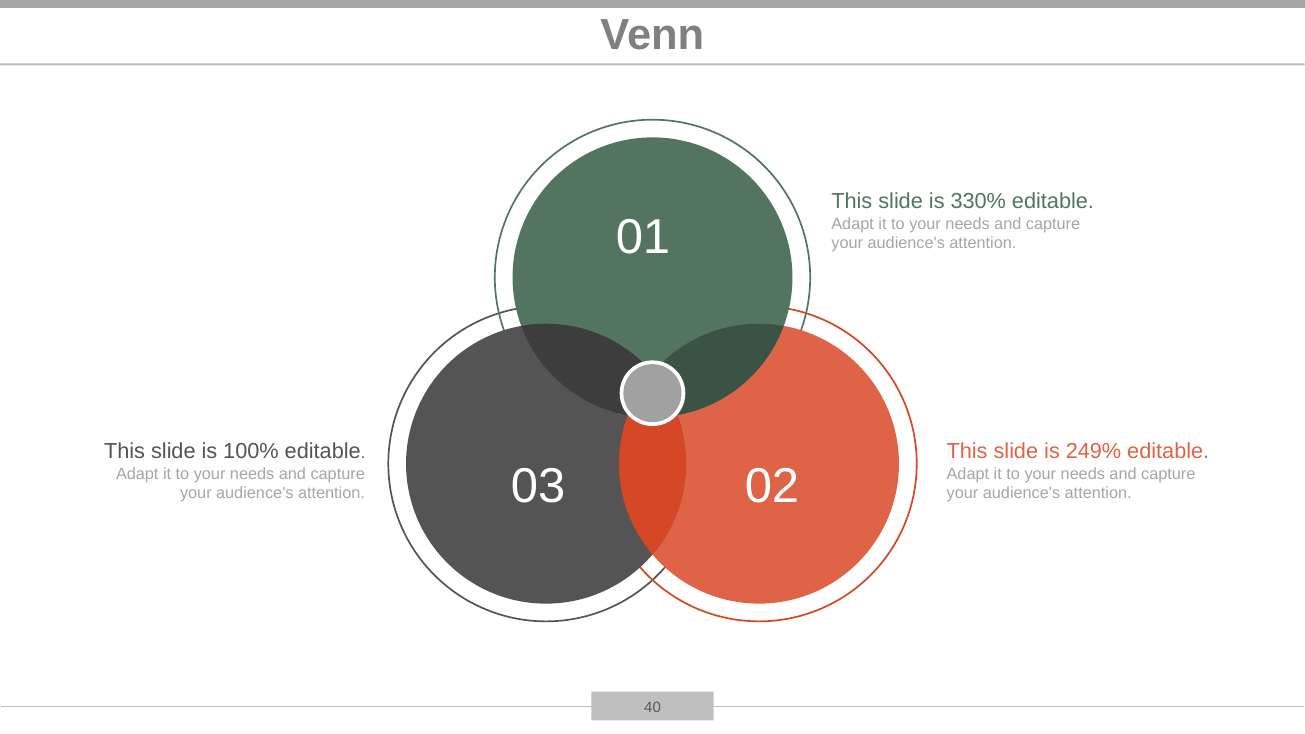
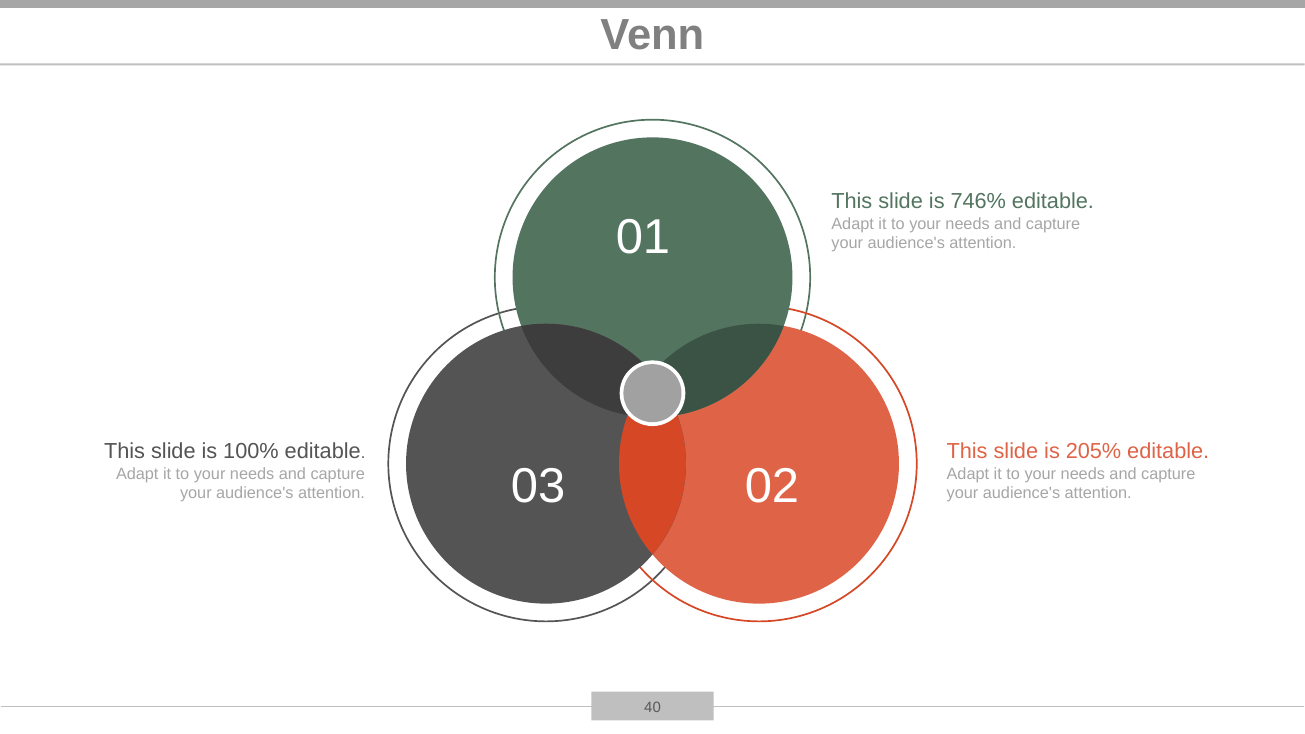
330%: 330% -> 746%
249%: 249% -> 205%
